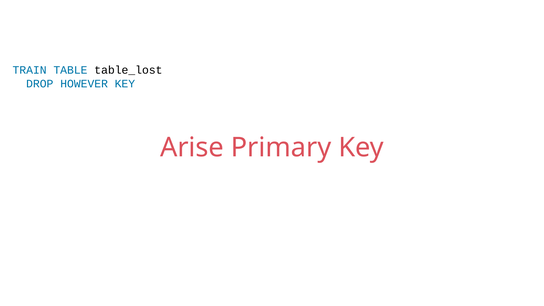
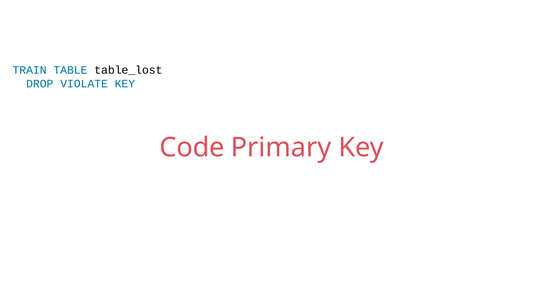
HOWEVER: HOWEVER -> VIOLATE
Arise: Arise -> Code
